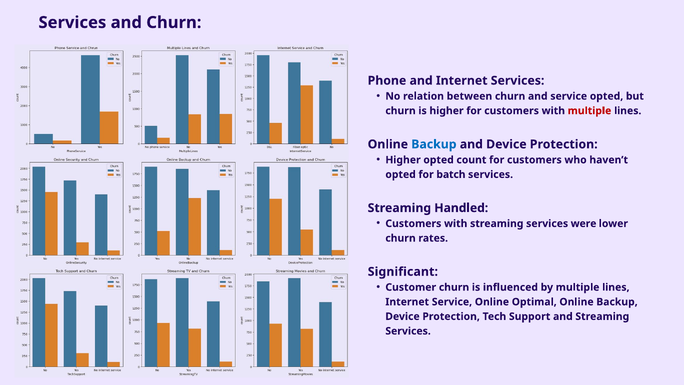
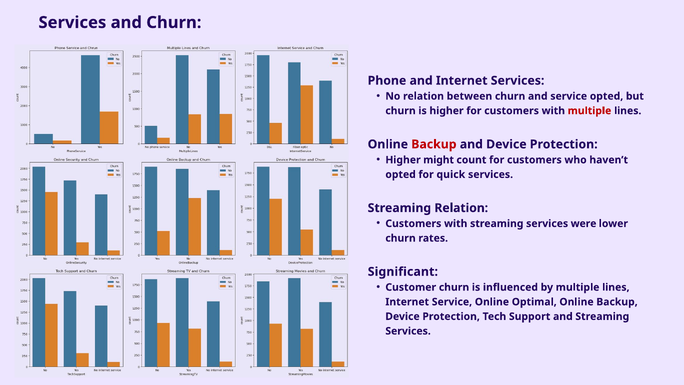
Backup at (434, 144) colour: blue -> red
Higher opted: opted -> might
batch: batch -> quick
Streaming Handled: Handled -> Relation
